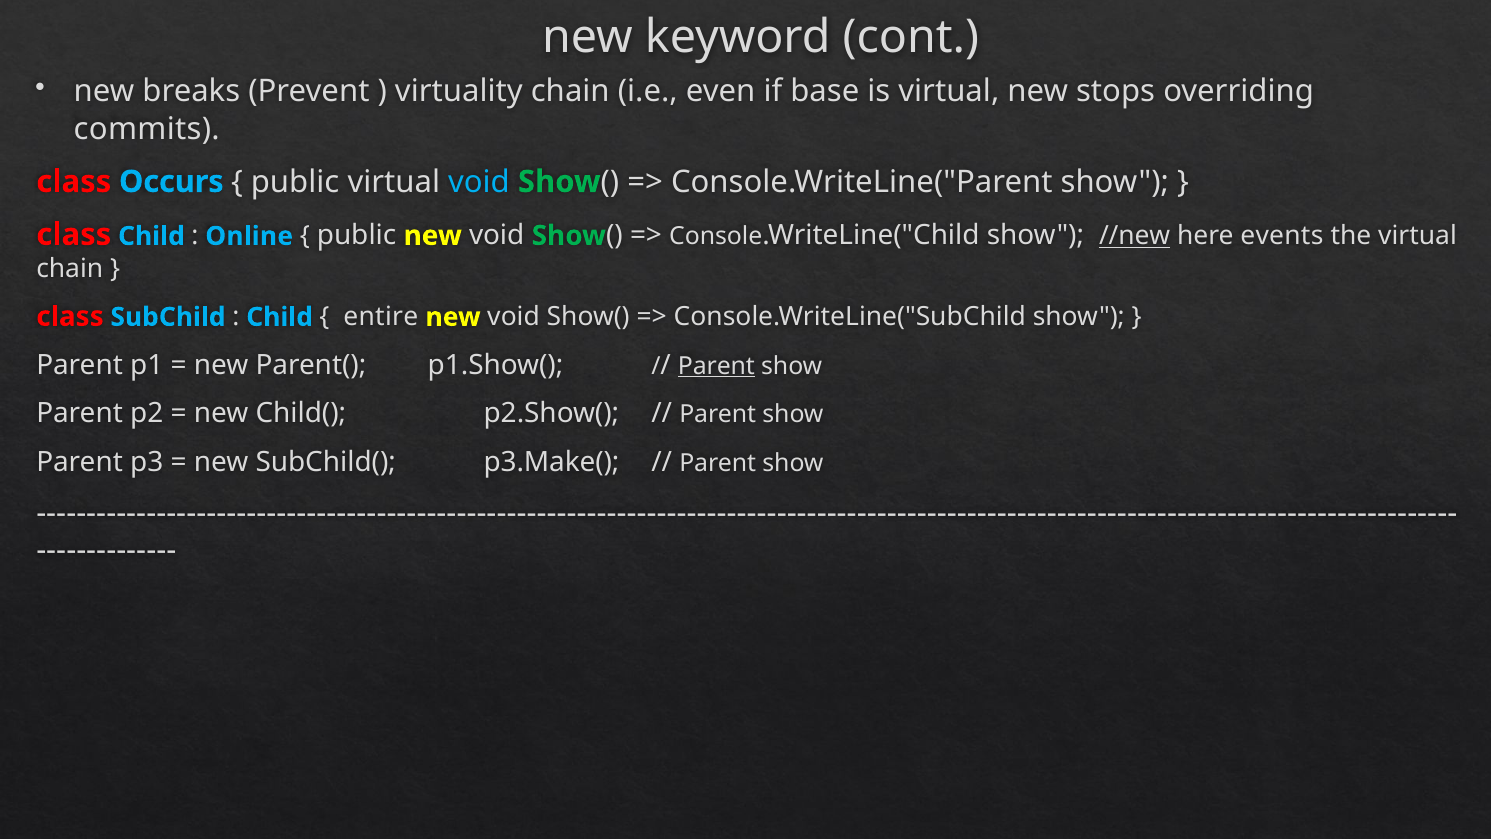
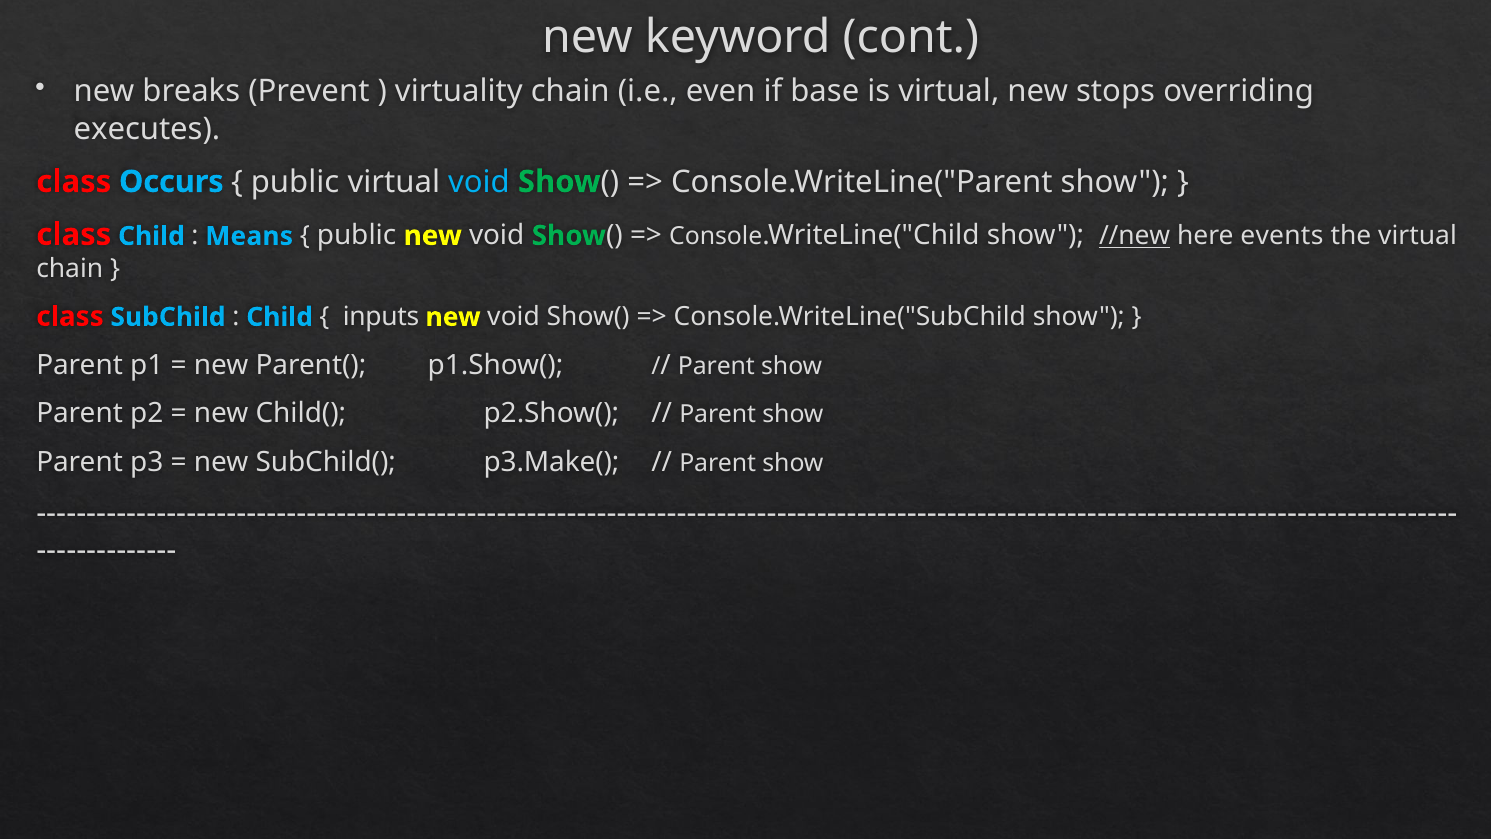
commits: commits -> executes
Online: Online -> Means
entire: entire -> inputs
Parent at (716, 366) underline: present -> none
